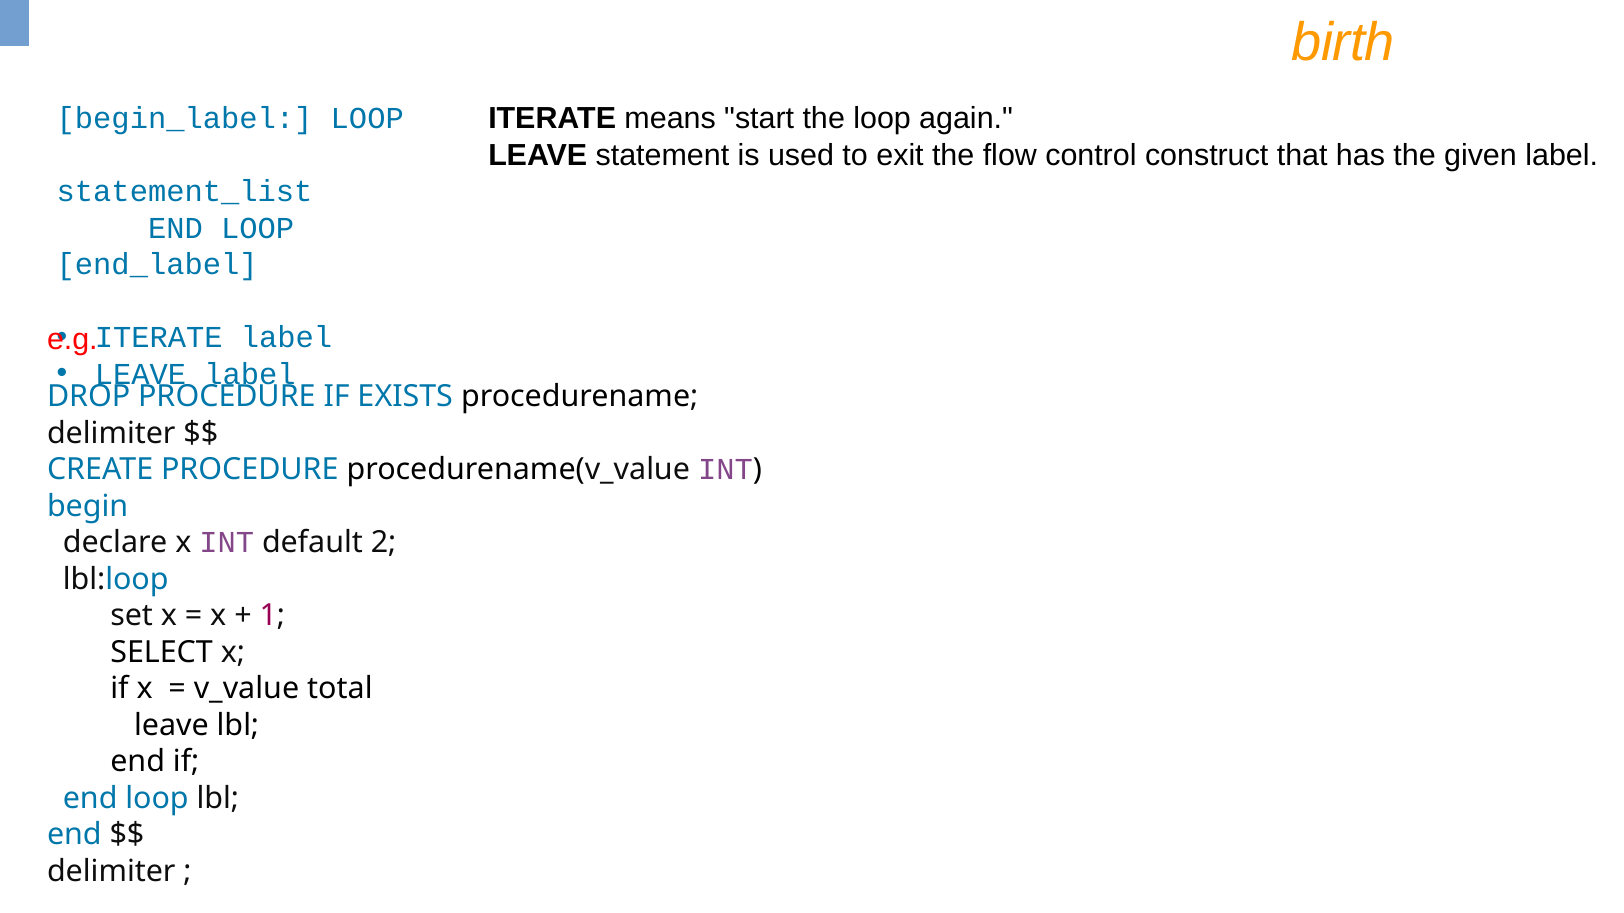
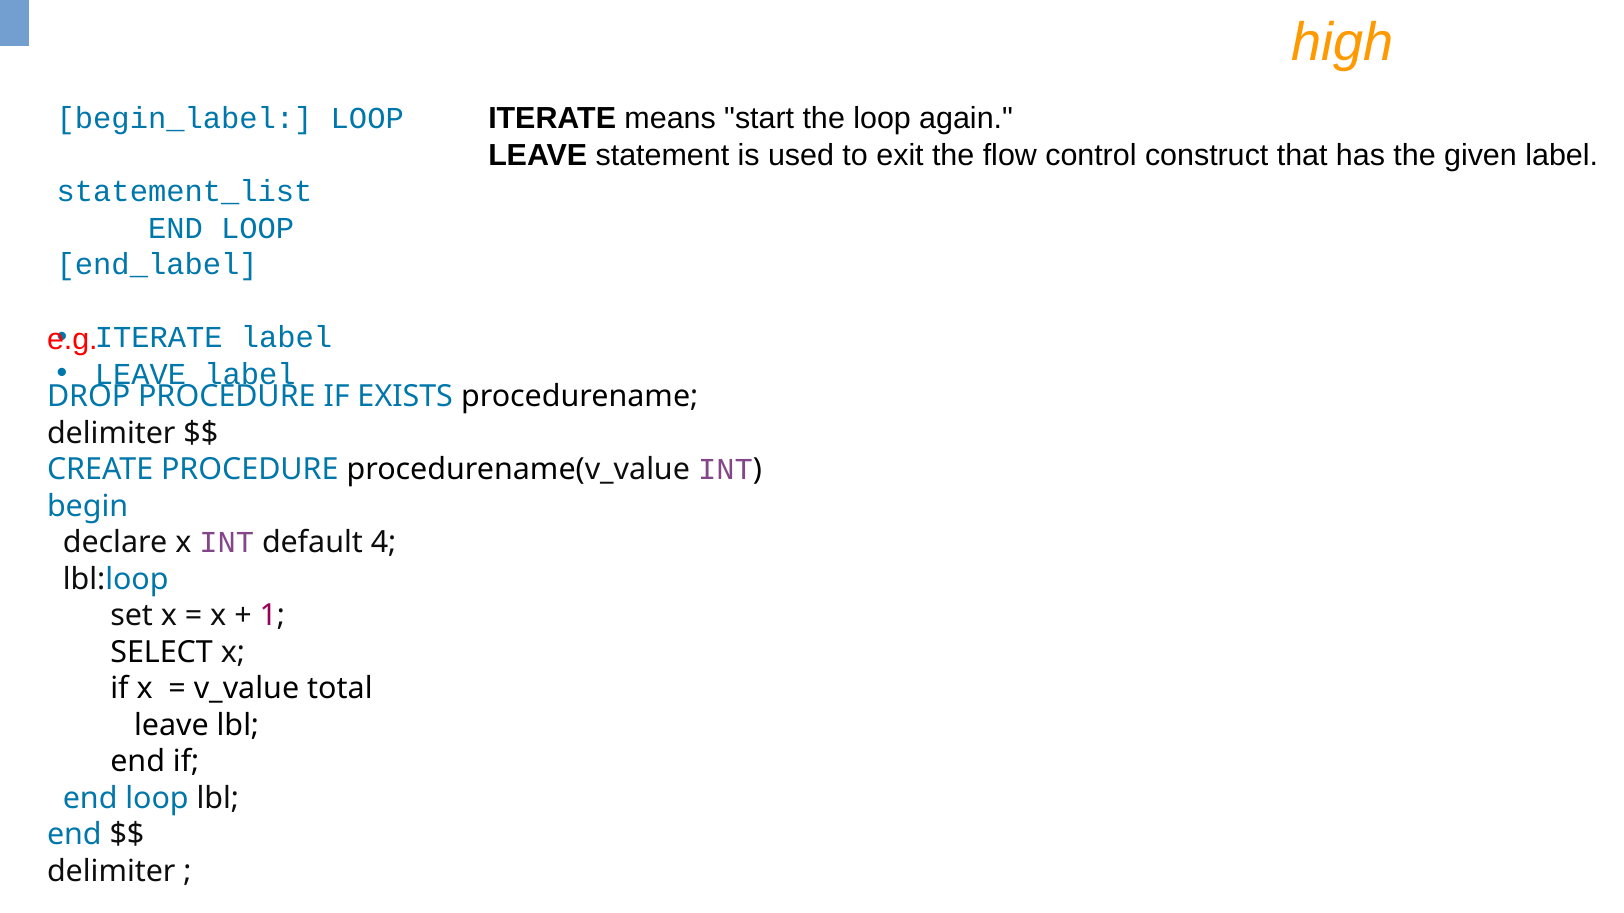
birth: birth -> high
2: 2 -> 4
